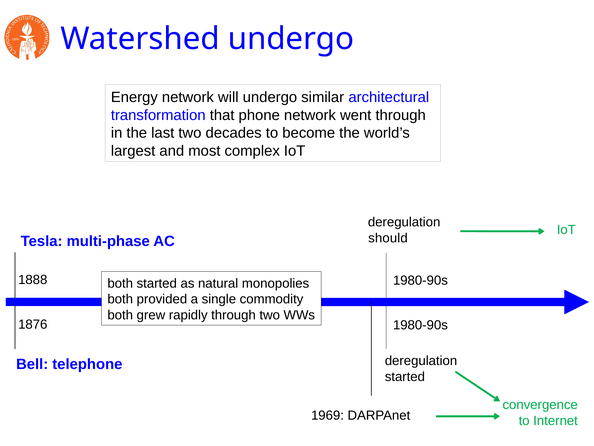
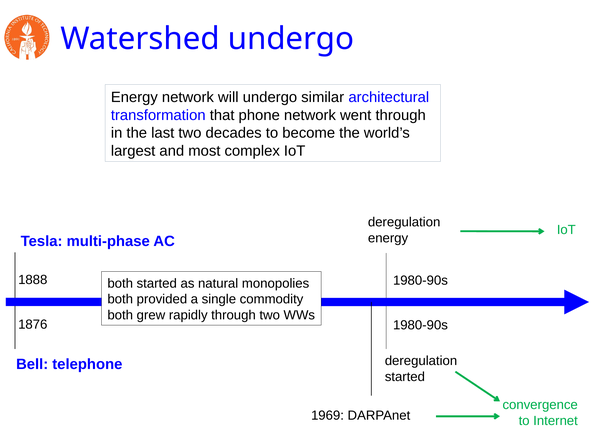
should at (388, 238): should -> energy
